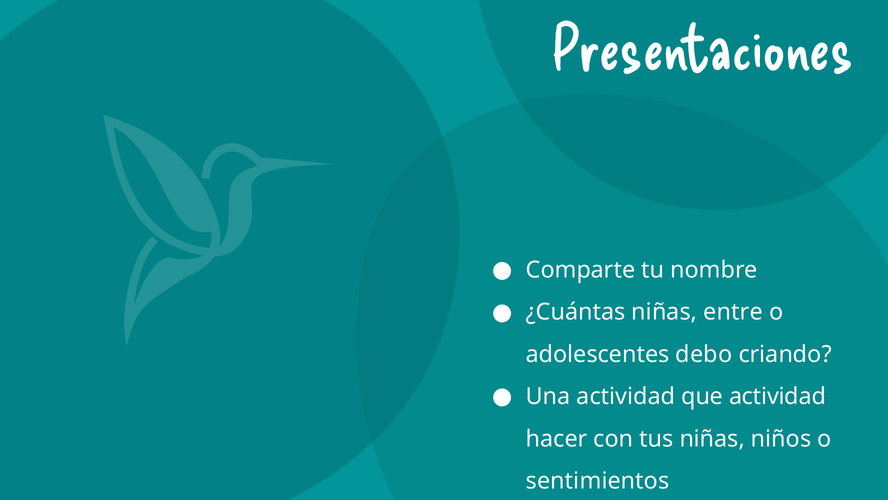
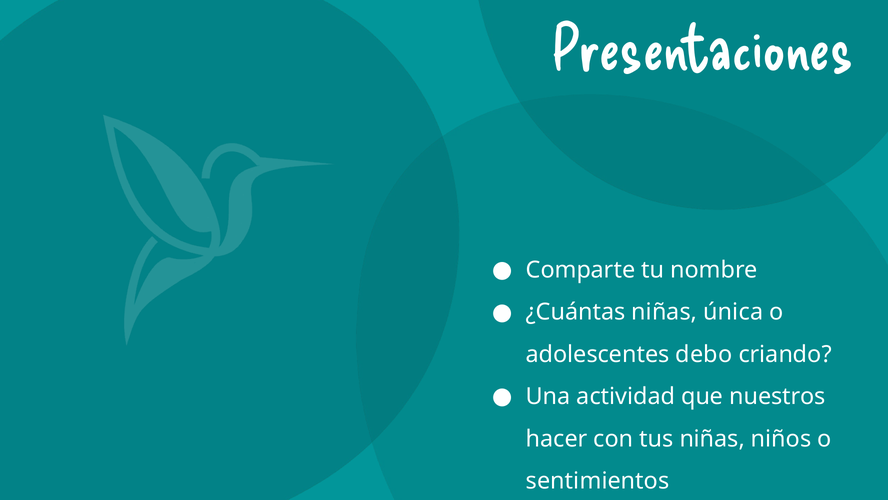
entre: entre -> única
que actividad: actividad -> nuestros
